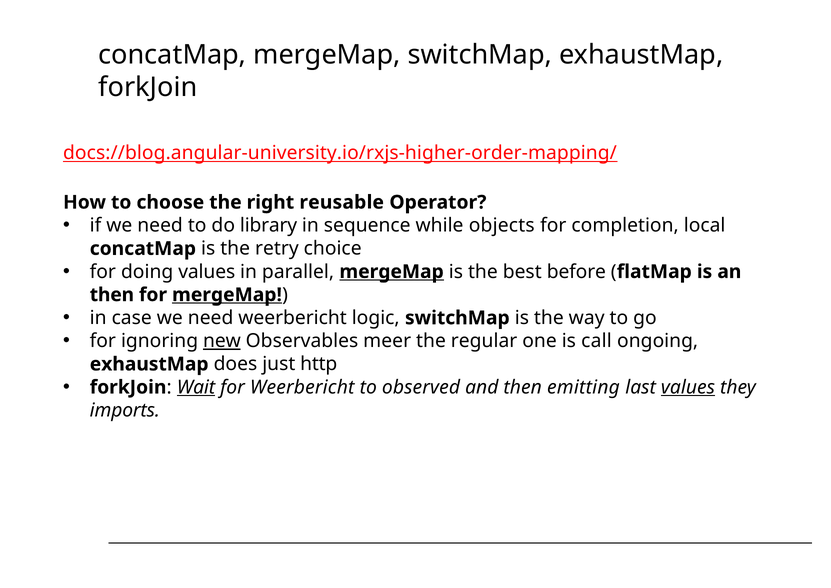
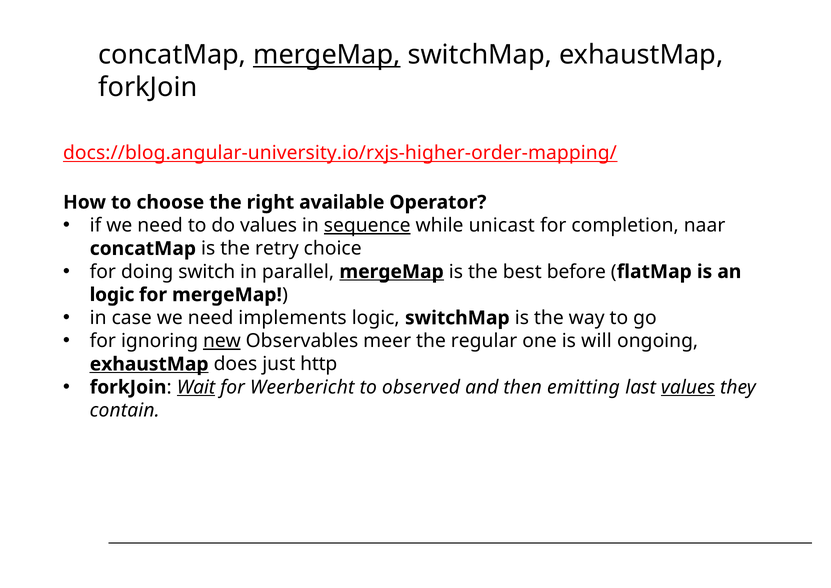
mergeMap at (327, 55) underline: none -> present
reusable: reusable -> available
do library: library -> values
sequence underline: none -> present
objects: objects -> unicast
local: local -> naar
doing values: values -> switch
then at (112, 295): then -> logic
mergeMap at (227, 295) underline: present -> none
need weerbericht: weerbericht -> implements
call: call -> will
exhaustMap at (149, 364) underline: none -> present
imports: imports -> contain
